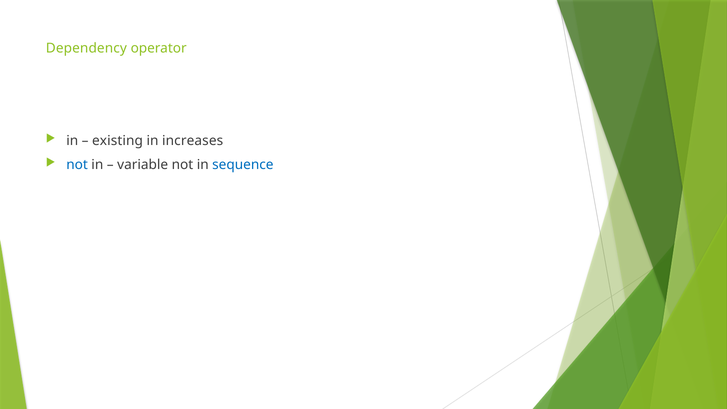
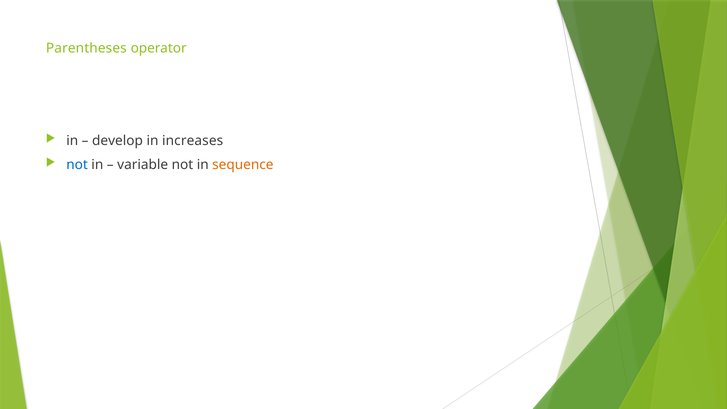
Dependency: Dependency -> Parentheses
existing: existing -> develop
sequence colour: blue -> orange
